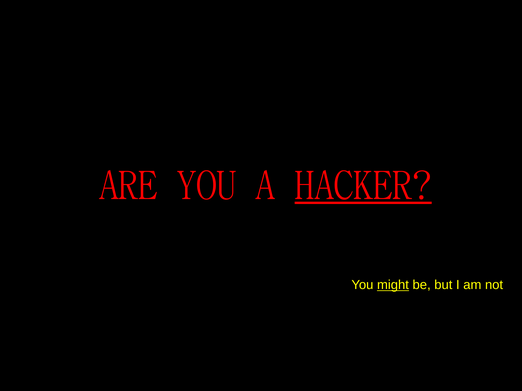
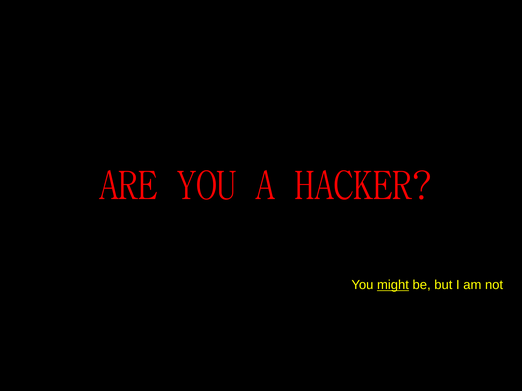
HACKER underline: present -> none
